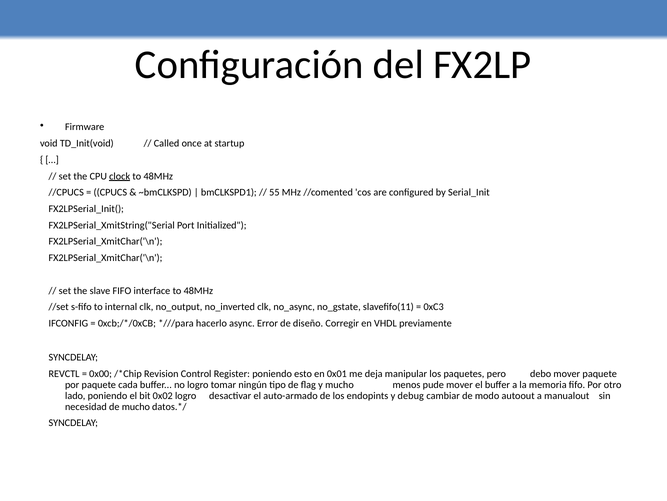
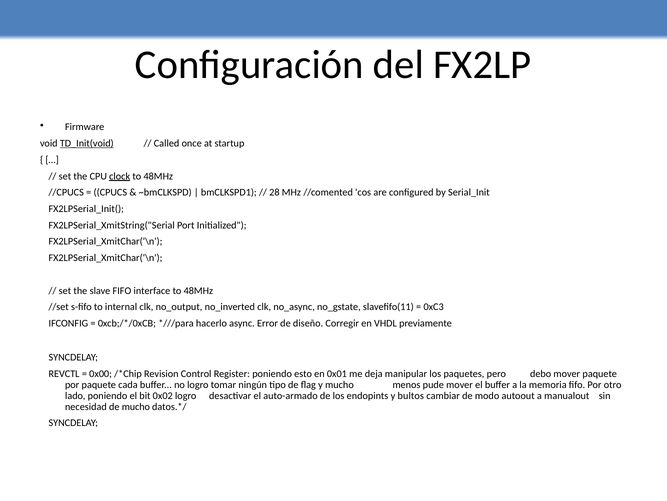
TD_Init(void underline: none -> present
55: 55 -> 28
debug: debug -> bultos
